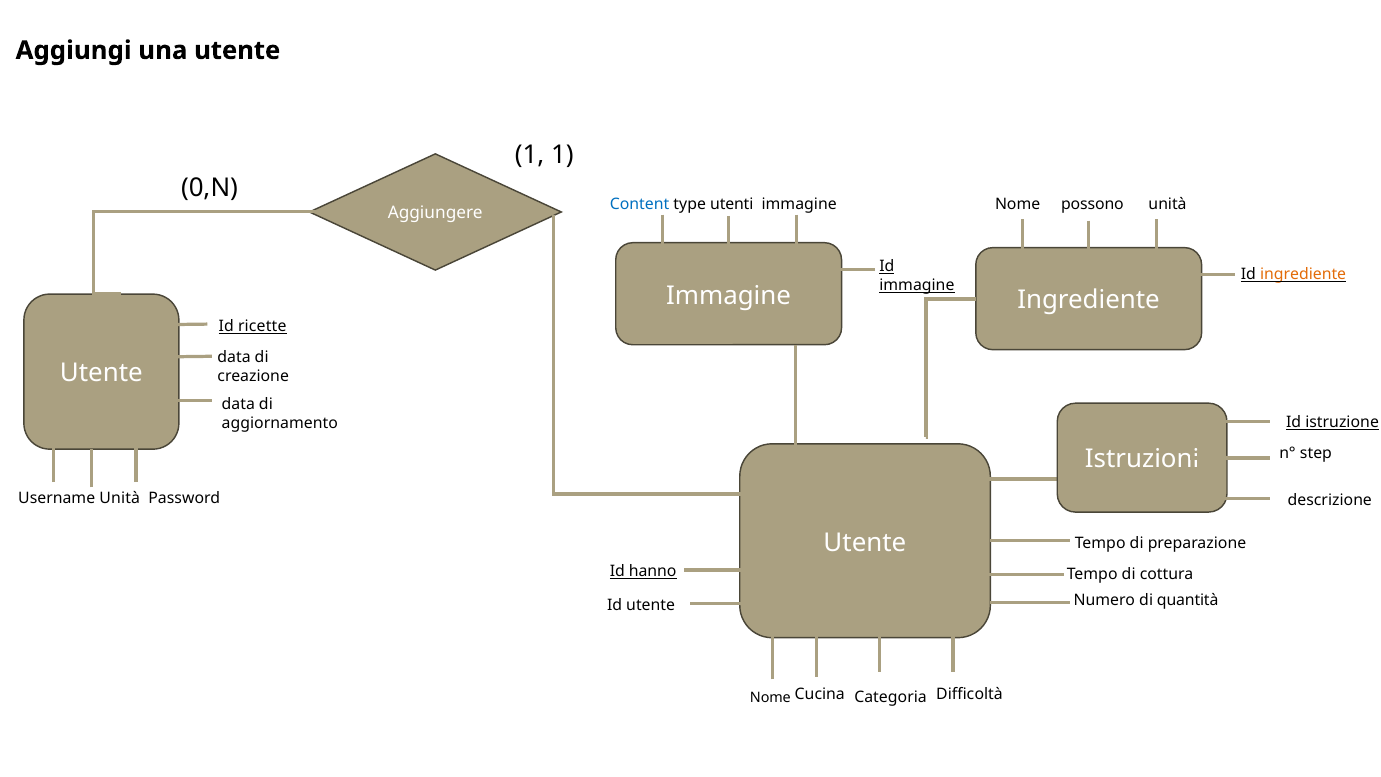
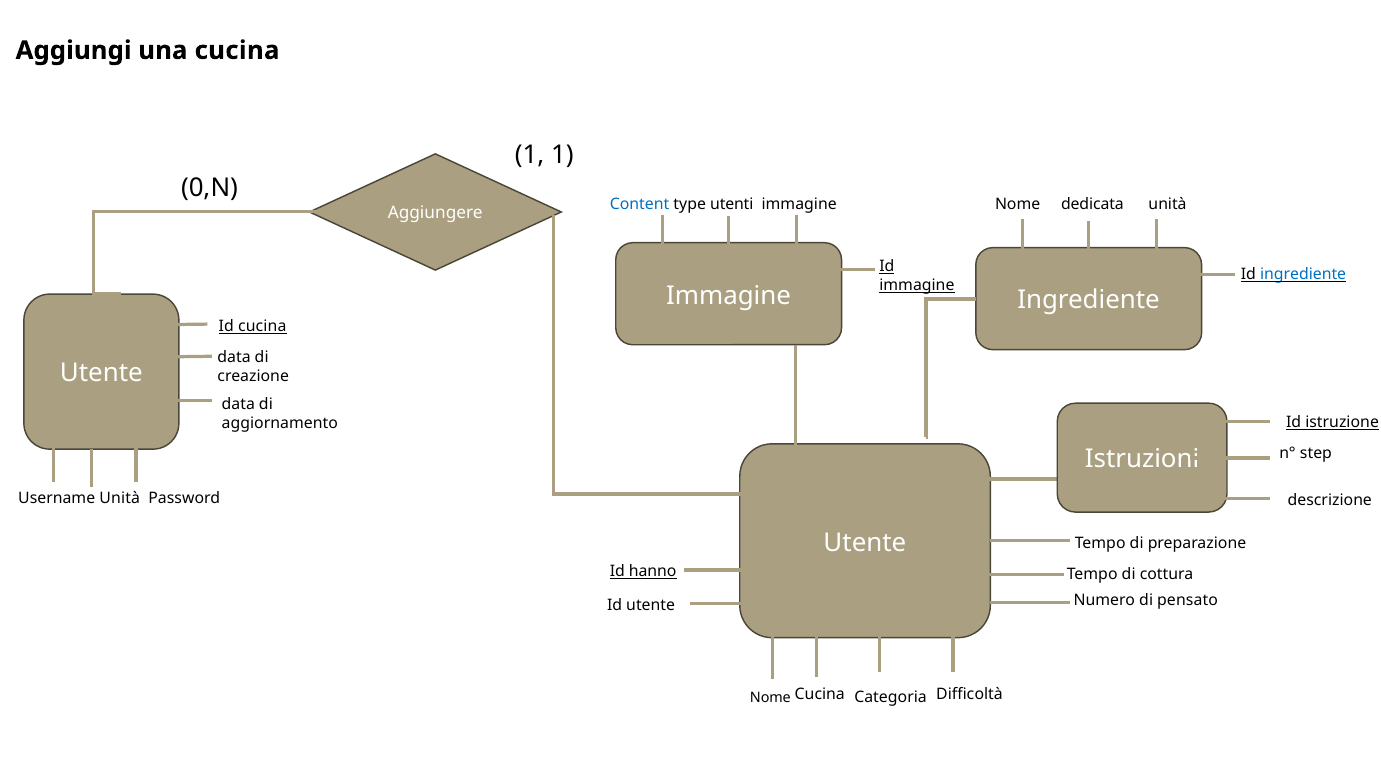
una utente: utente -> cucina
possono: possono -> dedicata
ingrediente at (1303, 274) colour: orange -> blue
Id ricette: ricette -> cucina
quantità: quantità -> pensato
